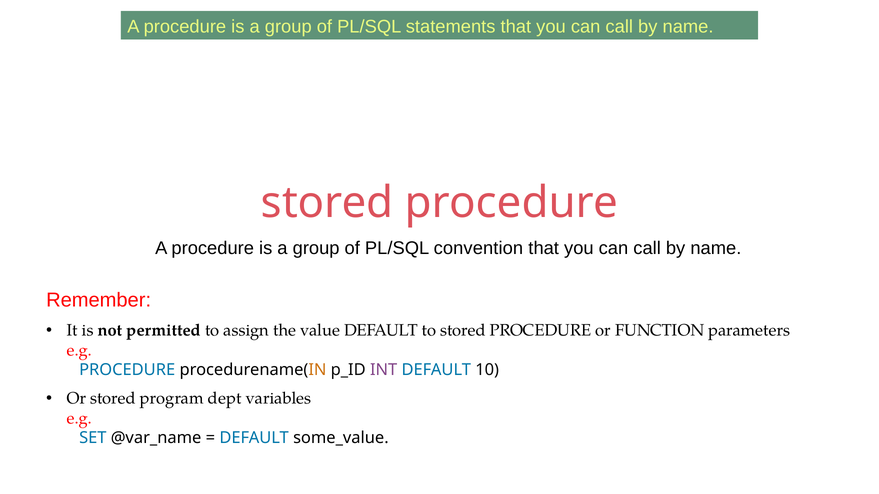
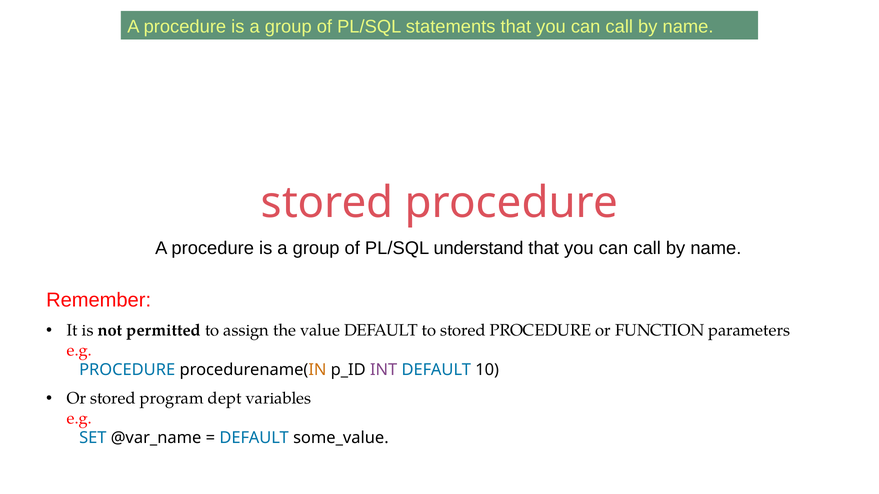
convention: convention -> understand
